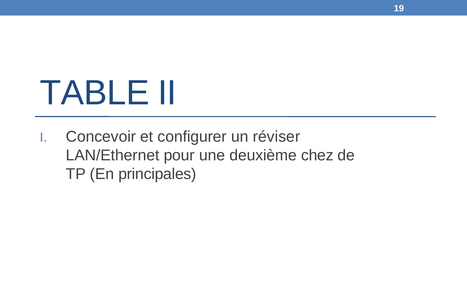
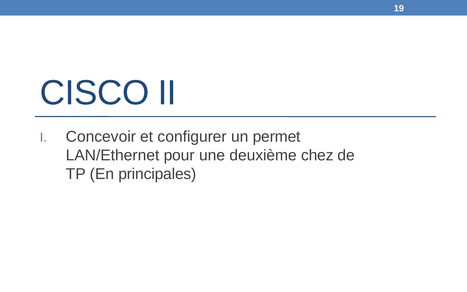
TABLE: TABLE -> CISCO
réviser: réviser -> permet
